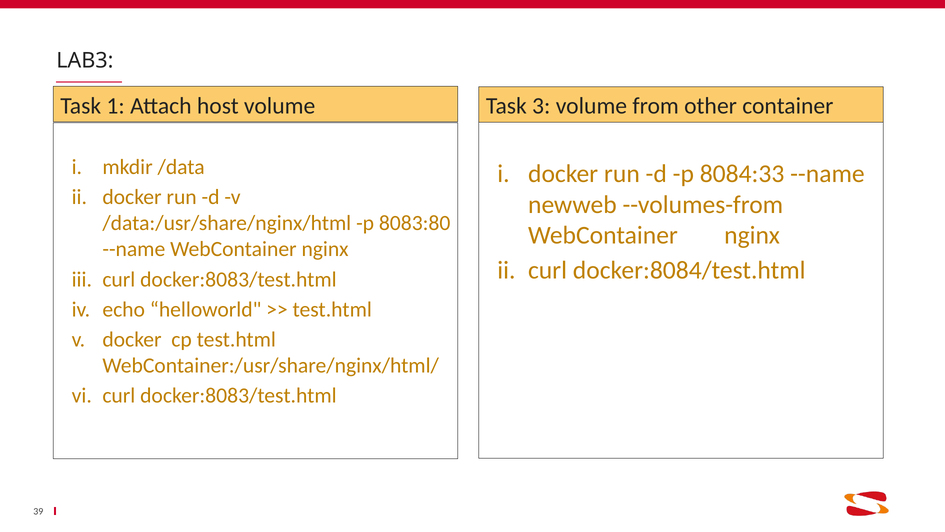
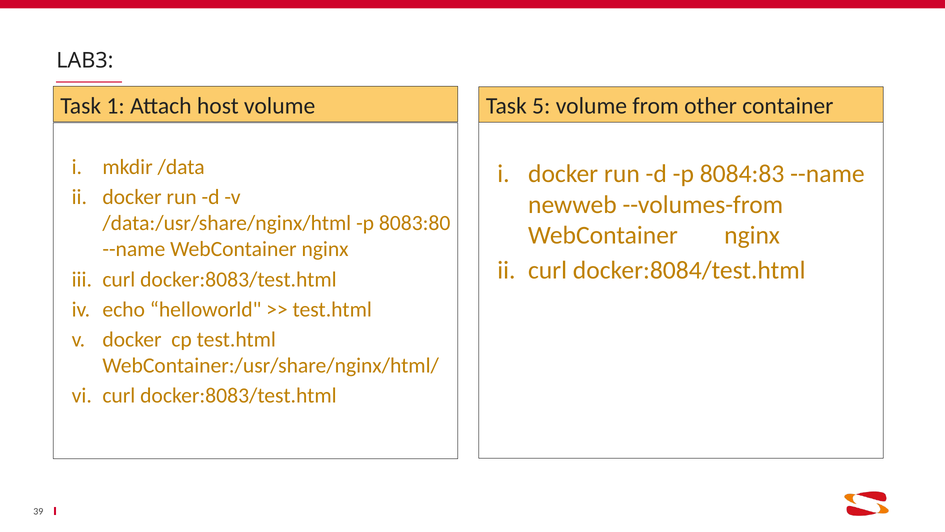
3: 3 -> 5
8084:33: 8084:33 -> 8084:83
